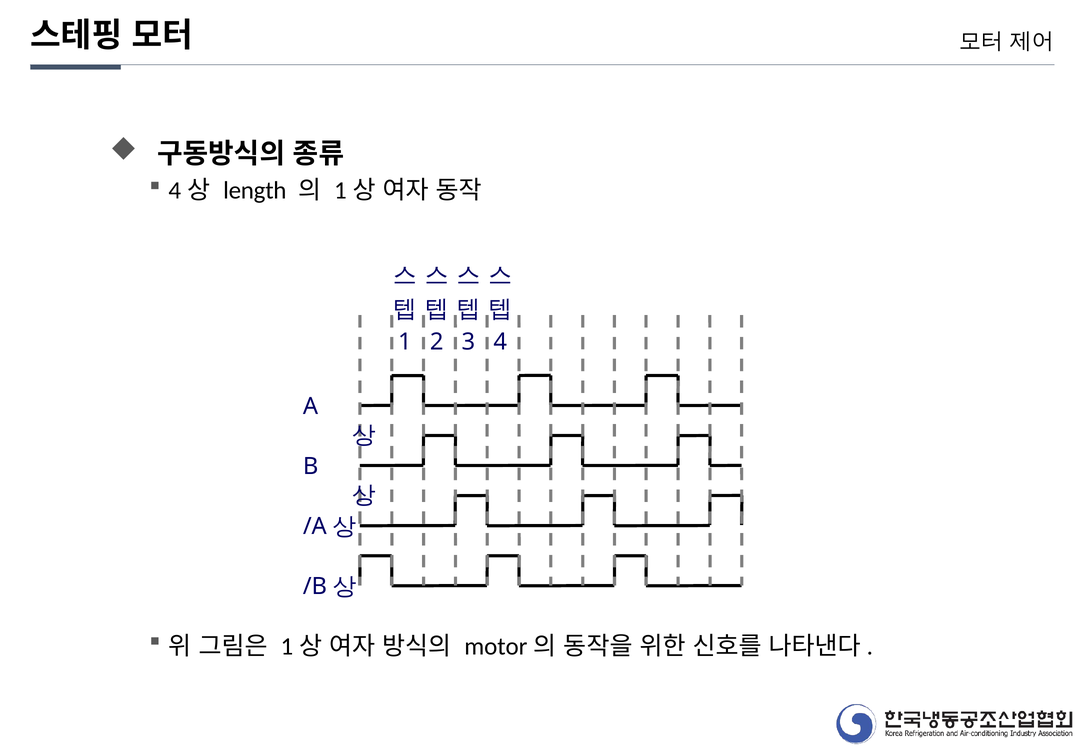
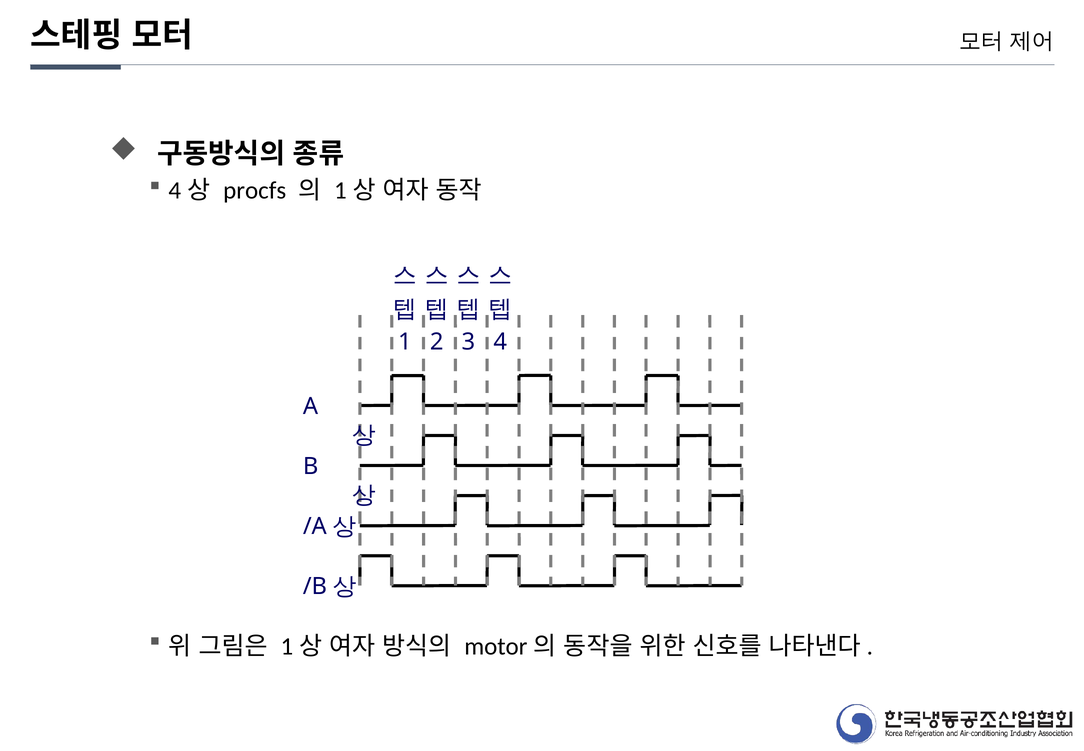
length: length -> procfs
